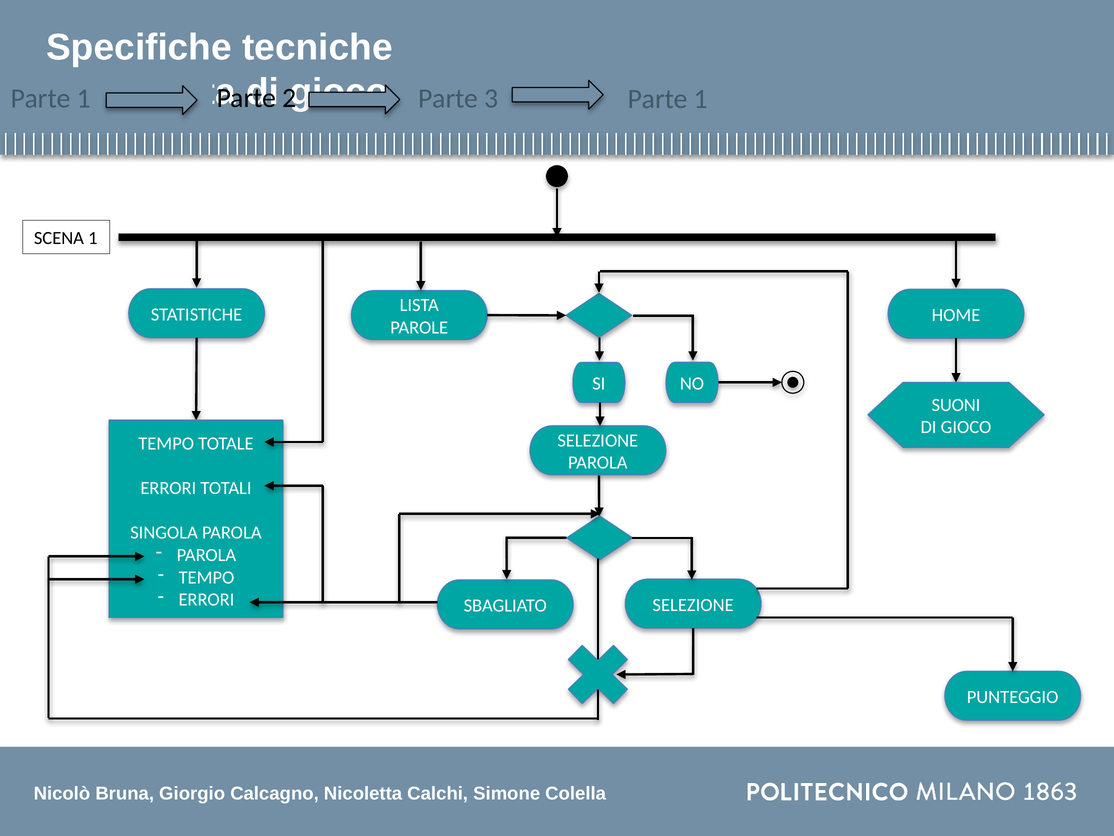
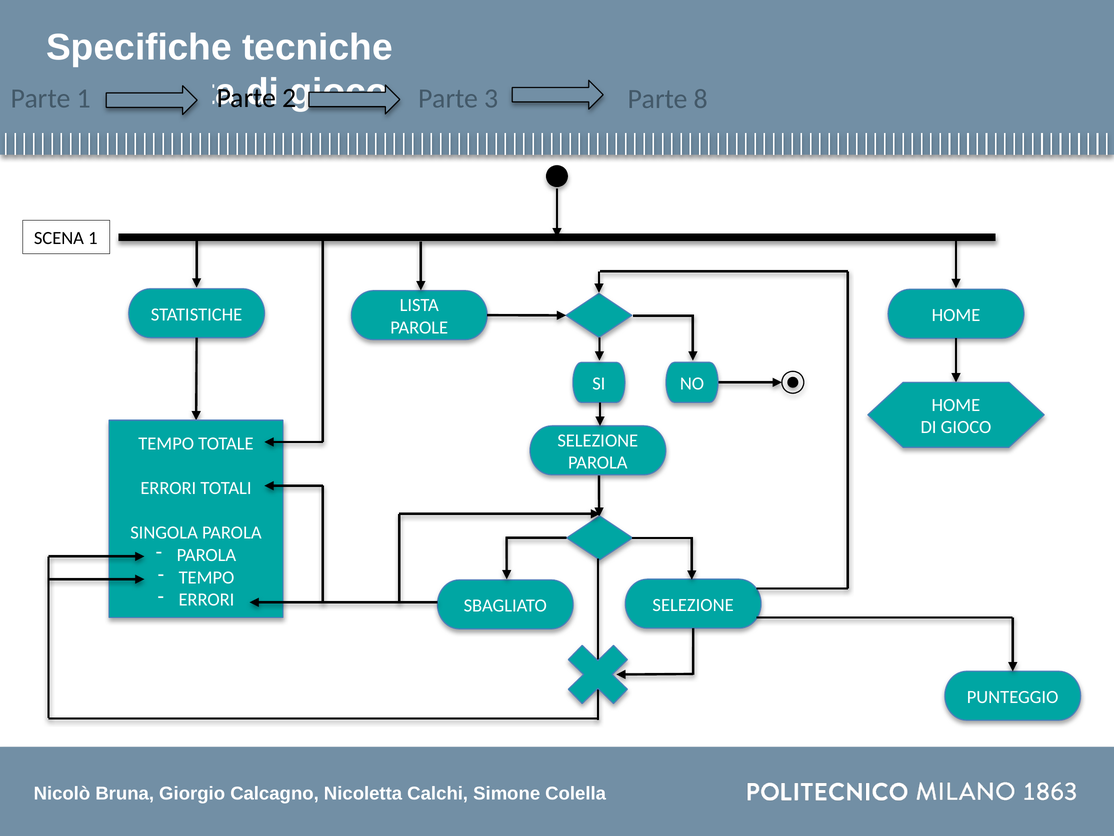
3 Parte 1: 1 -> 8
SUONI at (956, 405): SUONI -> HOME
